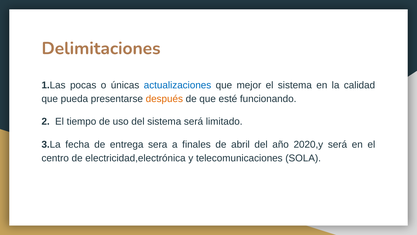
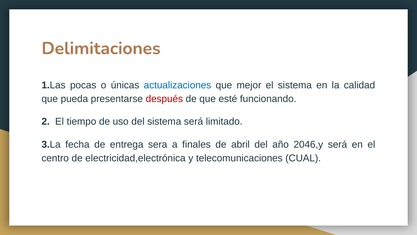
después colour: orange -> red
2020,y: 2020,y -> 2046,y
SOLA: SOLA -> CUAL
